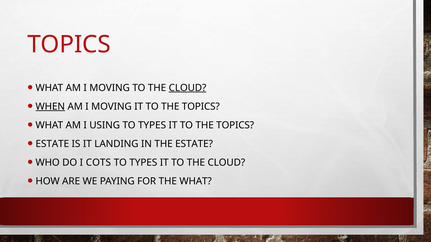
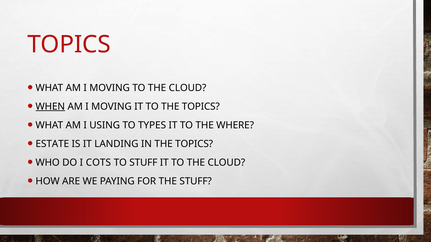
CLOUD at (188, 88) underline: present -> none
TOPICS at (235, 125): TOPICS -> WHERE
IN THE ESTATE: ESTATE -> TOPICS
TYPES at (143, 163): TYPES -> STUFF
THE WHAT: WHAT -> STUFF
